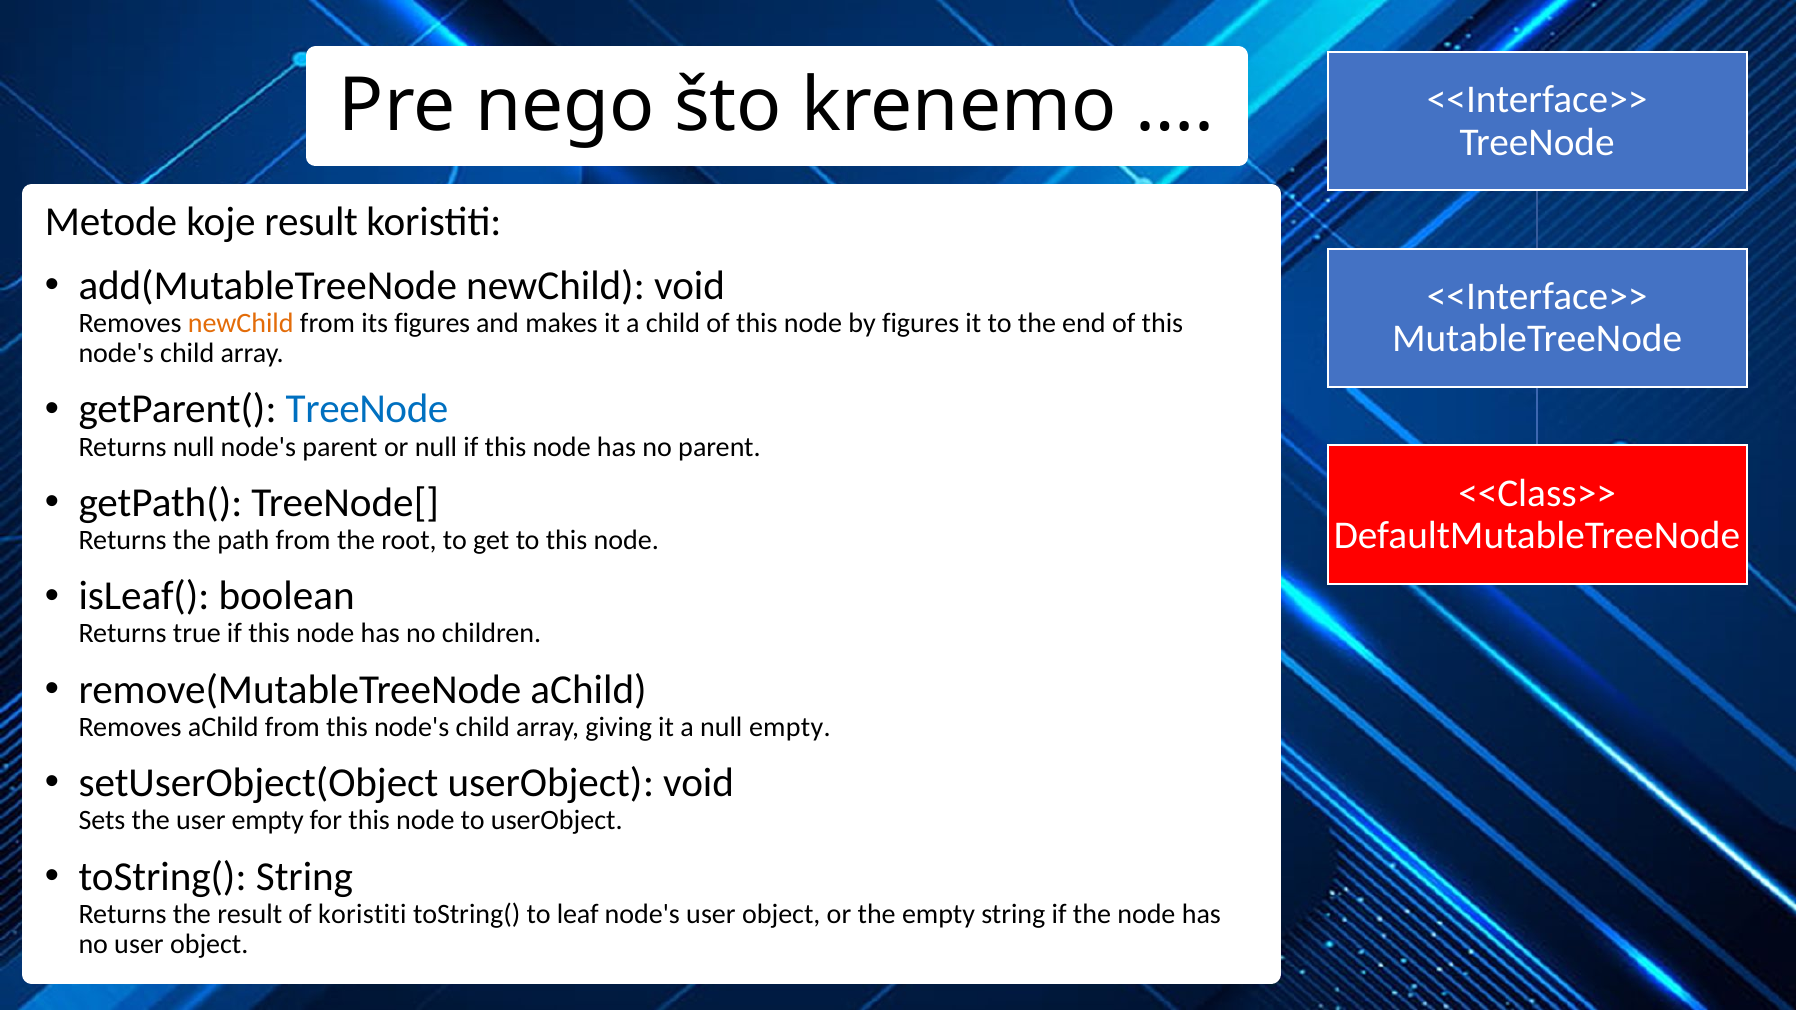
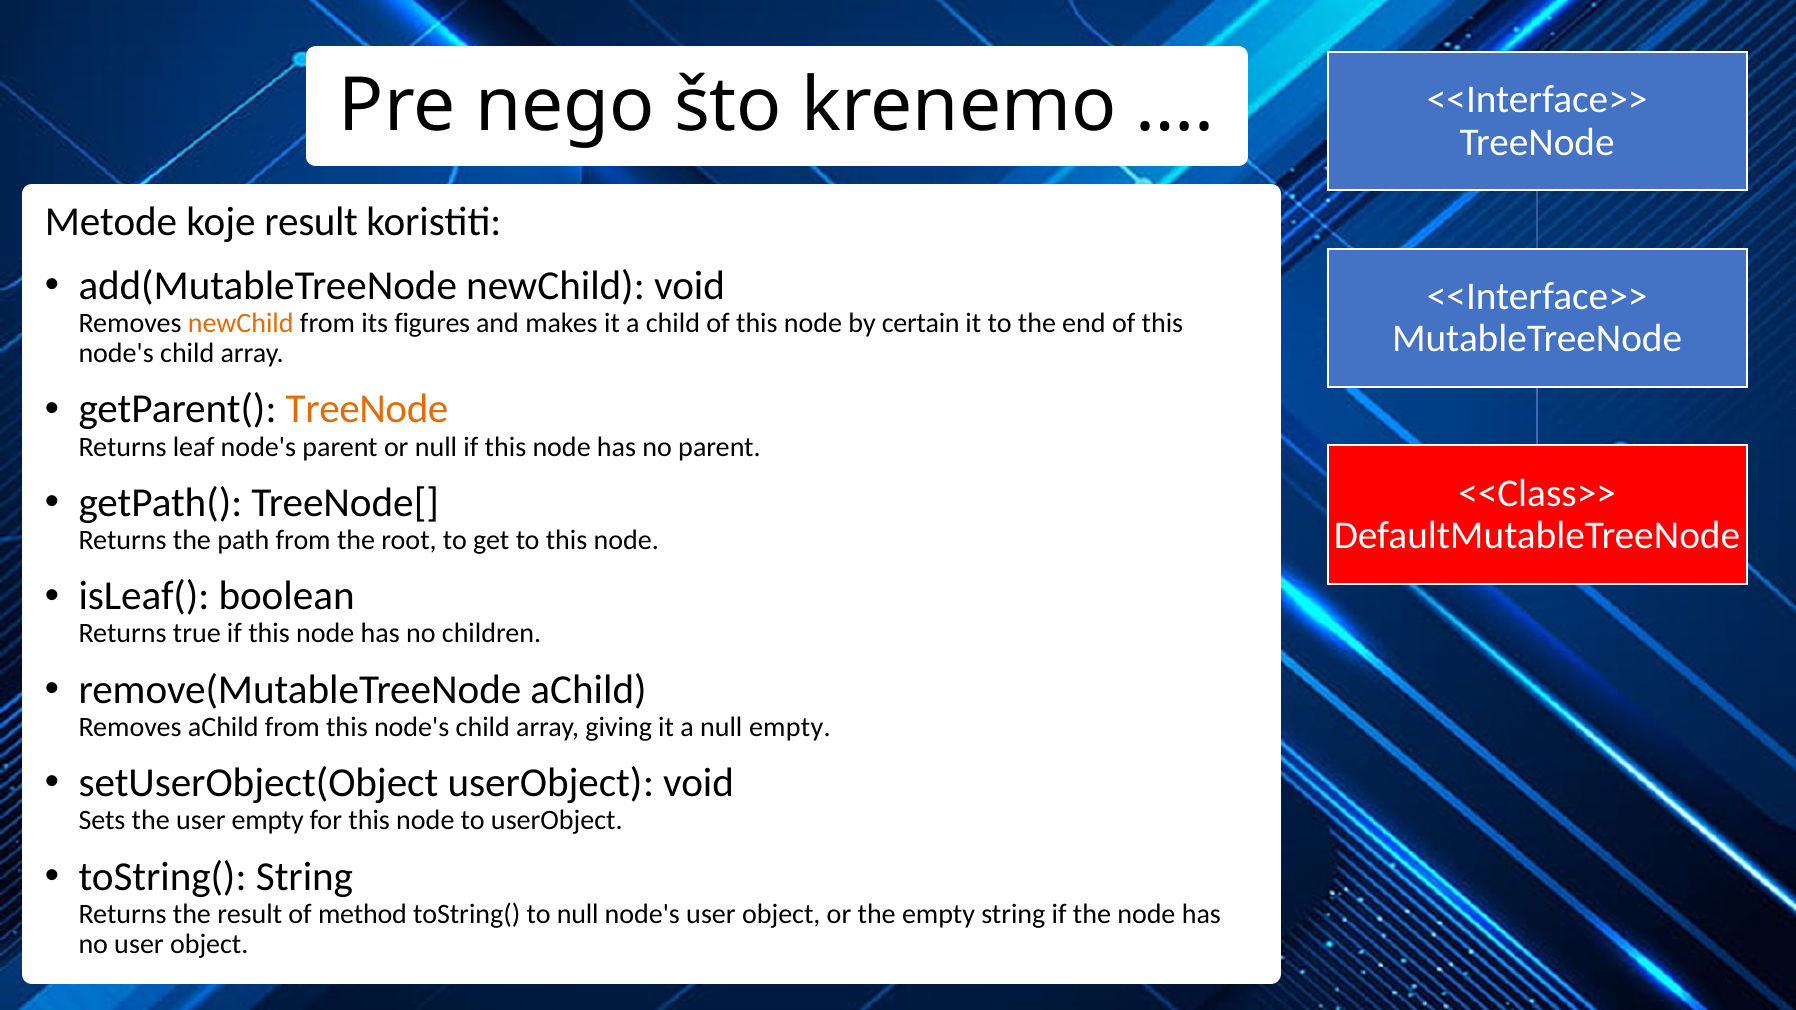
by figures: figures -> certain
TreeNode at (367, 409) colour: blue -> orange
Returns null: null -> leaf
of koristiti: koristiti -> method
to leaf: leaf -> null
